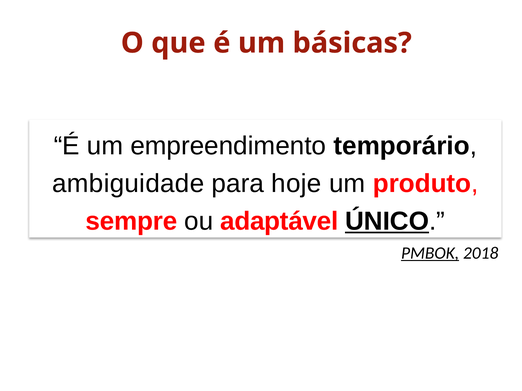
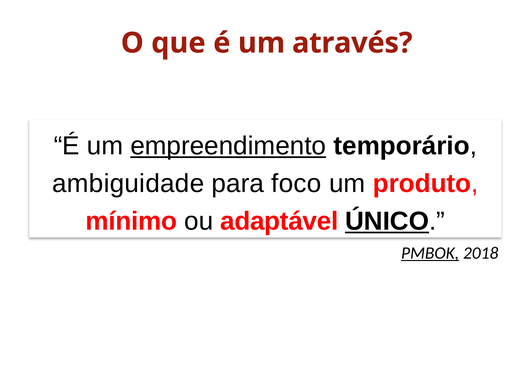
básicas: básicas -> através
empreendimento underline: none -> present
hoje: hoje -> foco
sempre: sempre -> mínimo
